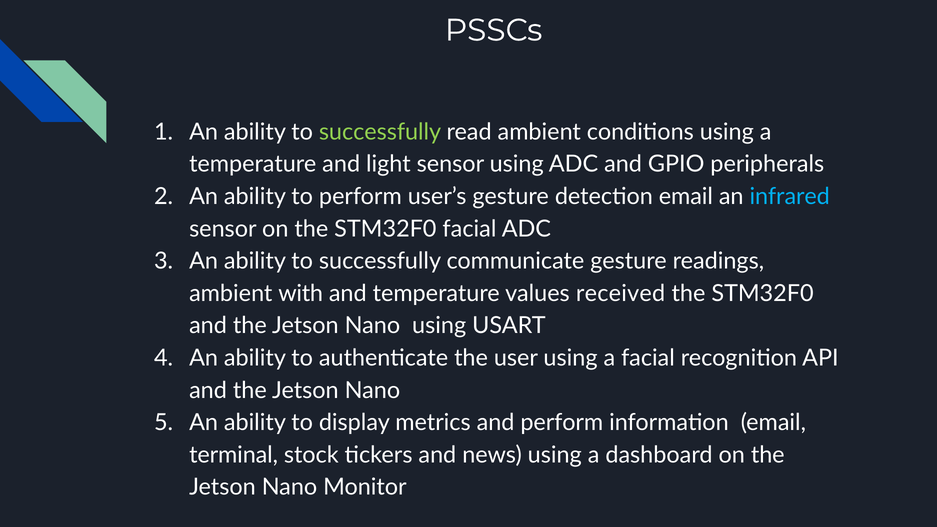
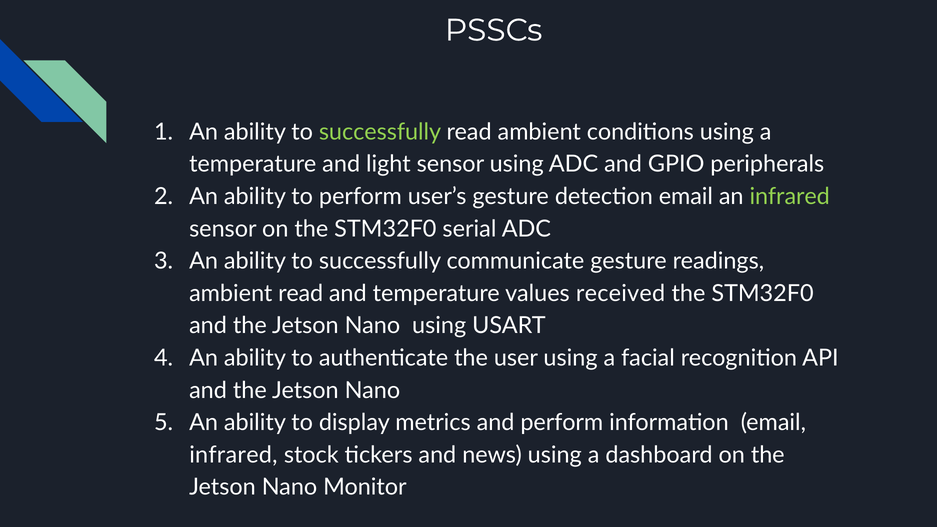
infrared at (790, 196) colour: light blue -> light green
STM32F0 facial: facial -> serial
ambient with: with -> read
terminal at (234, 455): terminal -> infrared
